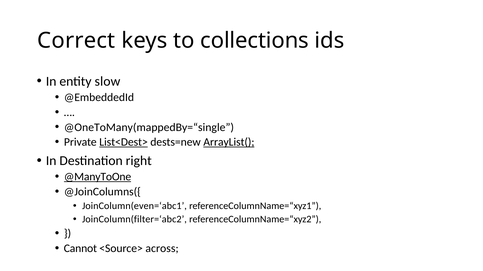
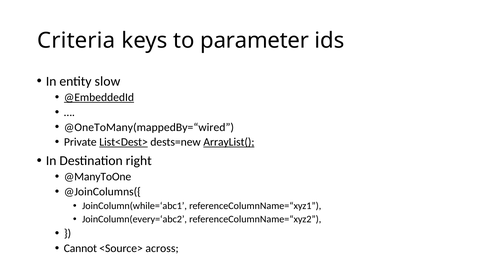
Correct: Correct -> Criteria
collections: collections -> parameter
@EmbeddedId underline: none -> present
@OneToMany(mappedBy=“single: @OneToMany(mappedBy=“single -> @OneToMany(mappedBy=“wired
@ManyToOne underline: present -> none
JoinColumn(even=‘abc1: JoinColumn(even=‘abc1 -> JoinColumn(while=‘abc1
JoinColumn(filter=‘abc2: JoinColumn(filter=‘abc2 -> JoinColumn(every=‘abc2
